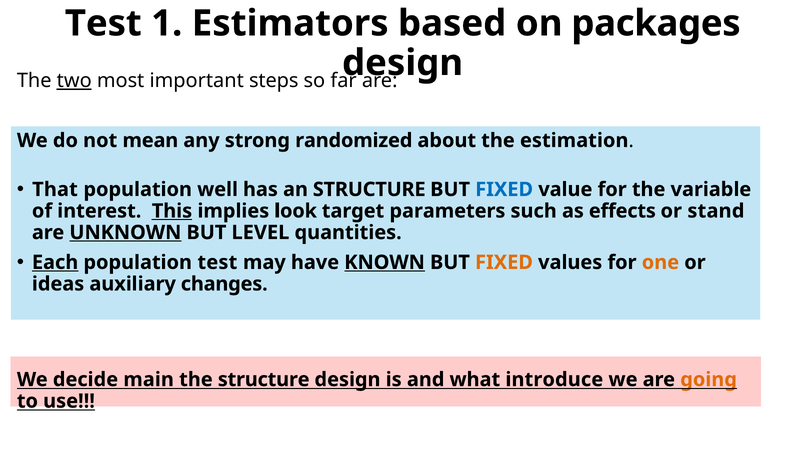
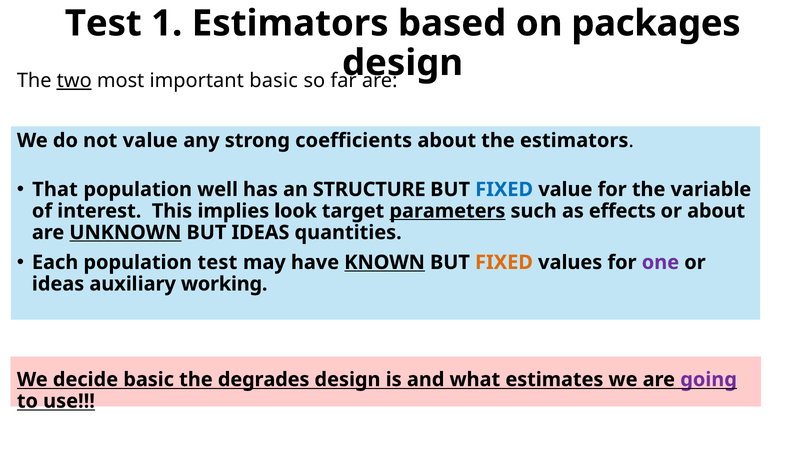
important steps: steps -> basic
not mean: mean -> value
randomized: randomized -> coefficients
the estimation: estimation -> estimators
This underline: present -> none
parameters underline: none -> present
or stand: stand -> about
BUT LEVEL: LEVEL -> IDEAS
Each underline: present -> none
one colour: orange -> purple
changes: changes -> working
decide main: main -> basic
the structure: structure -> degrades
introduce: introduce -> estimates
going colour: orange -> purple
